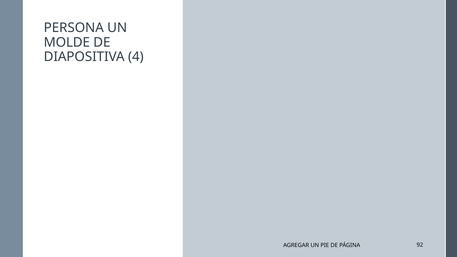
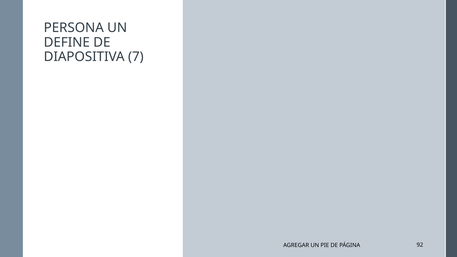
MOLDE: MOLDE -> DEFINE
4: 4 -> 7
